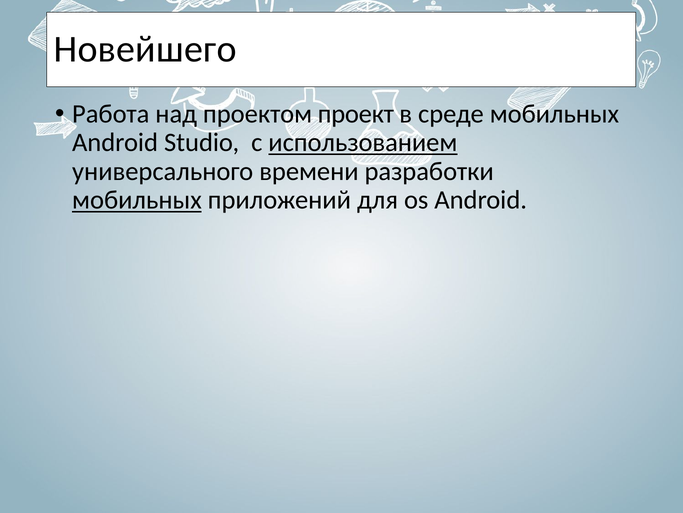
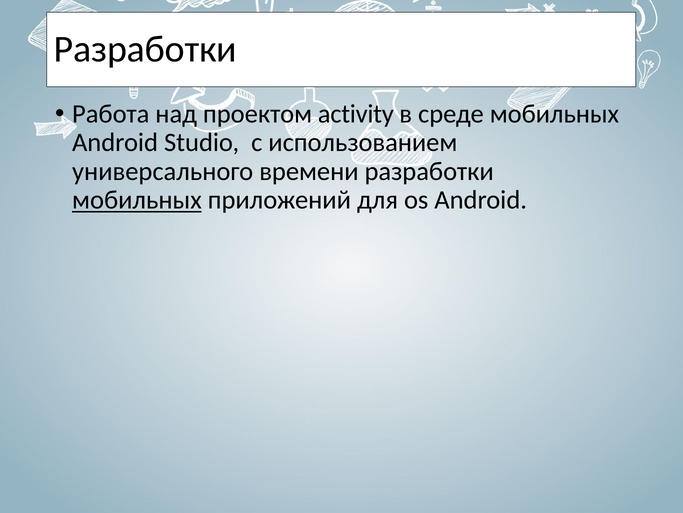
Новейшего at (145, 49): Новейшего -> Разработки
проект: проект -> activity
использованием underline: present -> none
